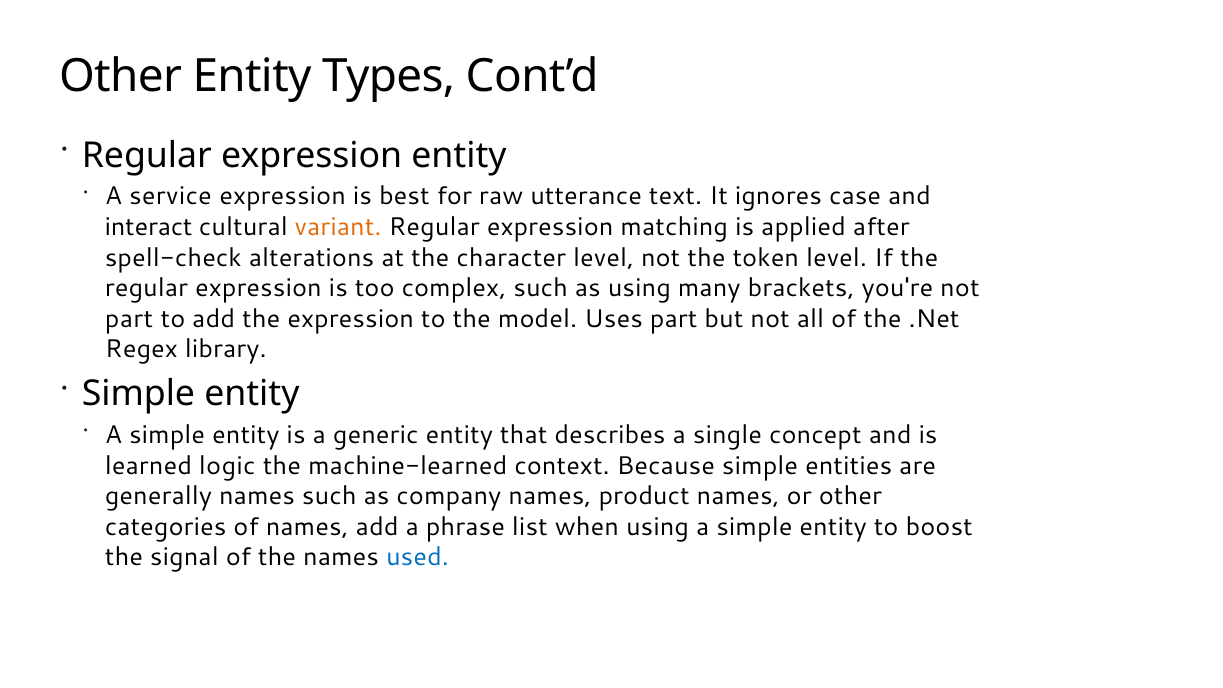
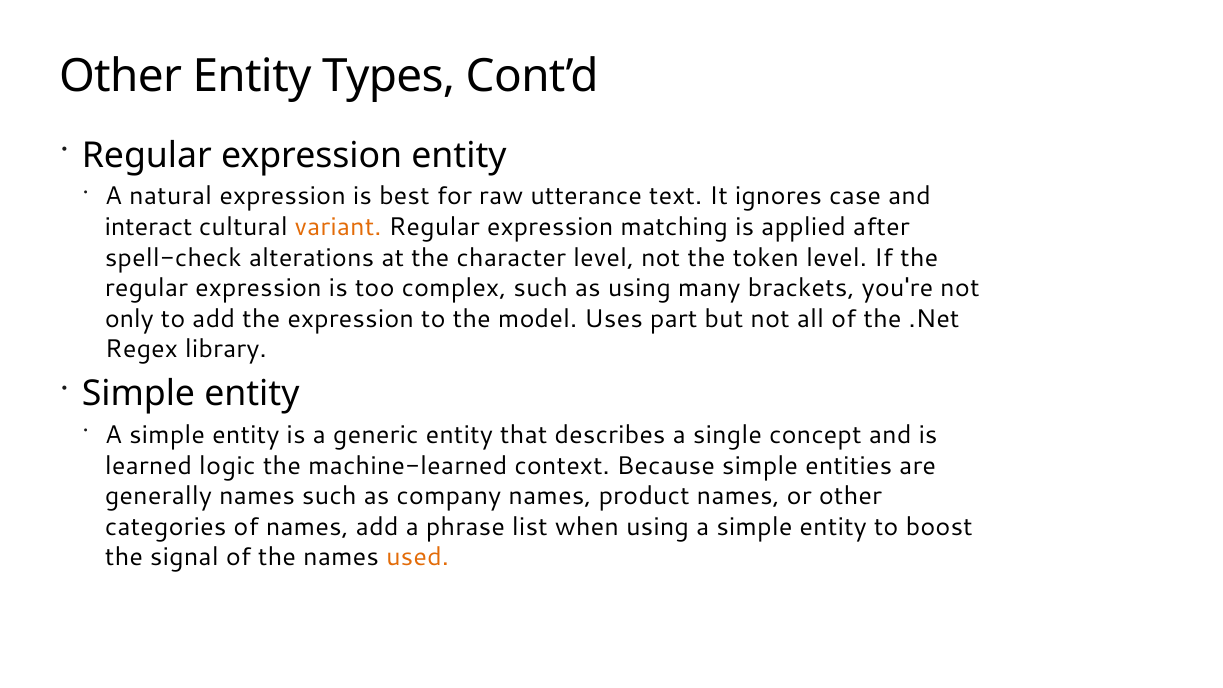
service: service -> natural
part at (129, 319): part -> only
used colour: blue -> orange
